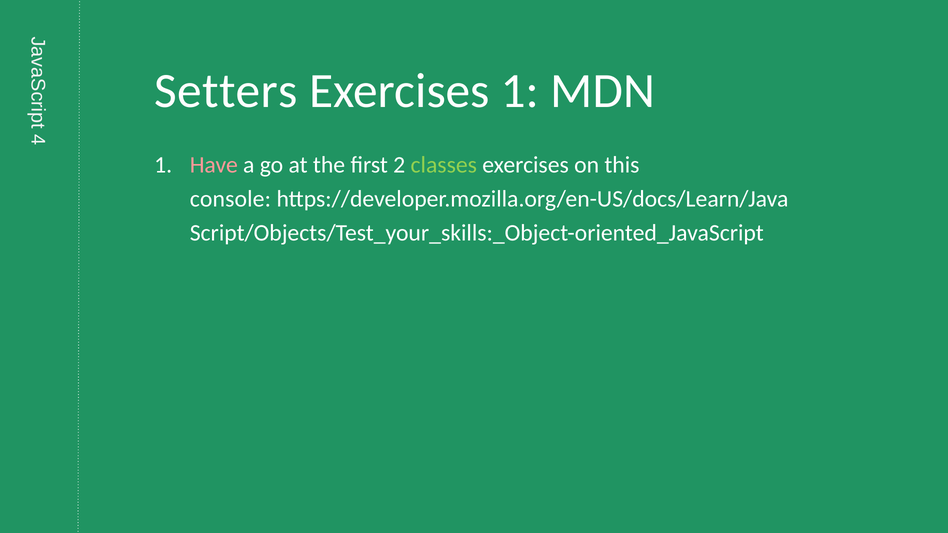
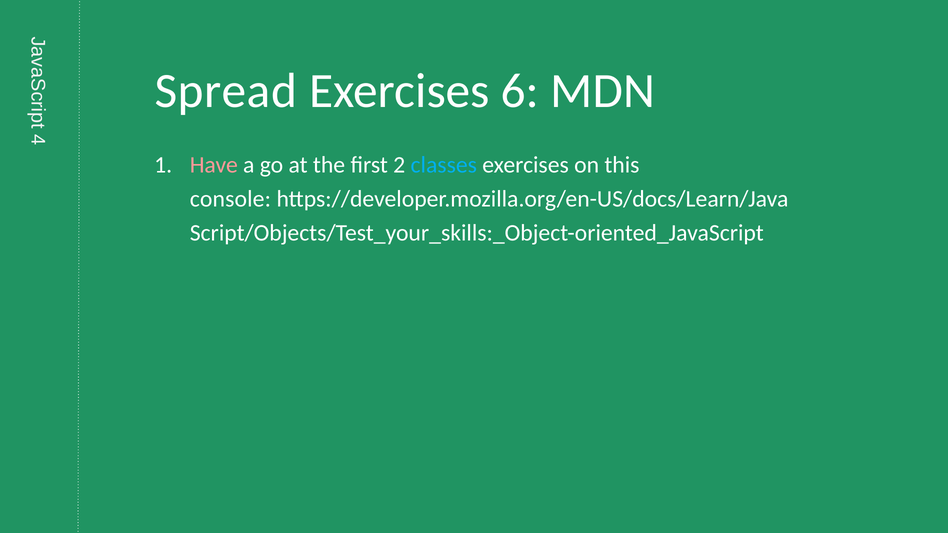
Setters: Setters -> Spread
Exercises 1: 1 -> 6
classes colour: light green -> light blue
